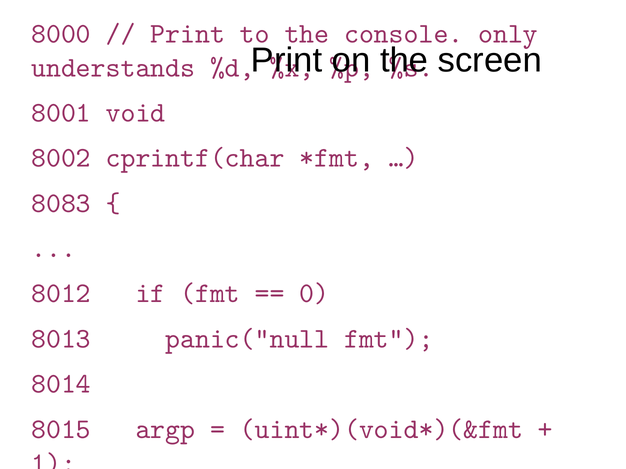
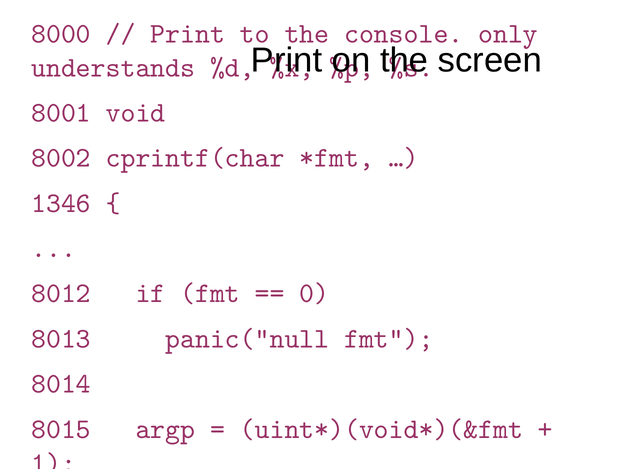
8083: 8083 -> 1346
